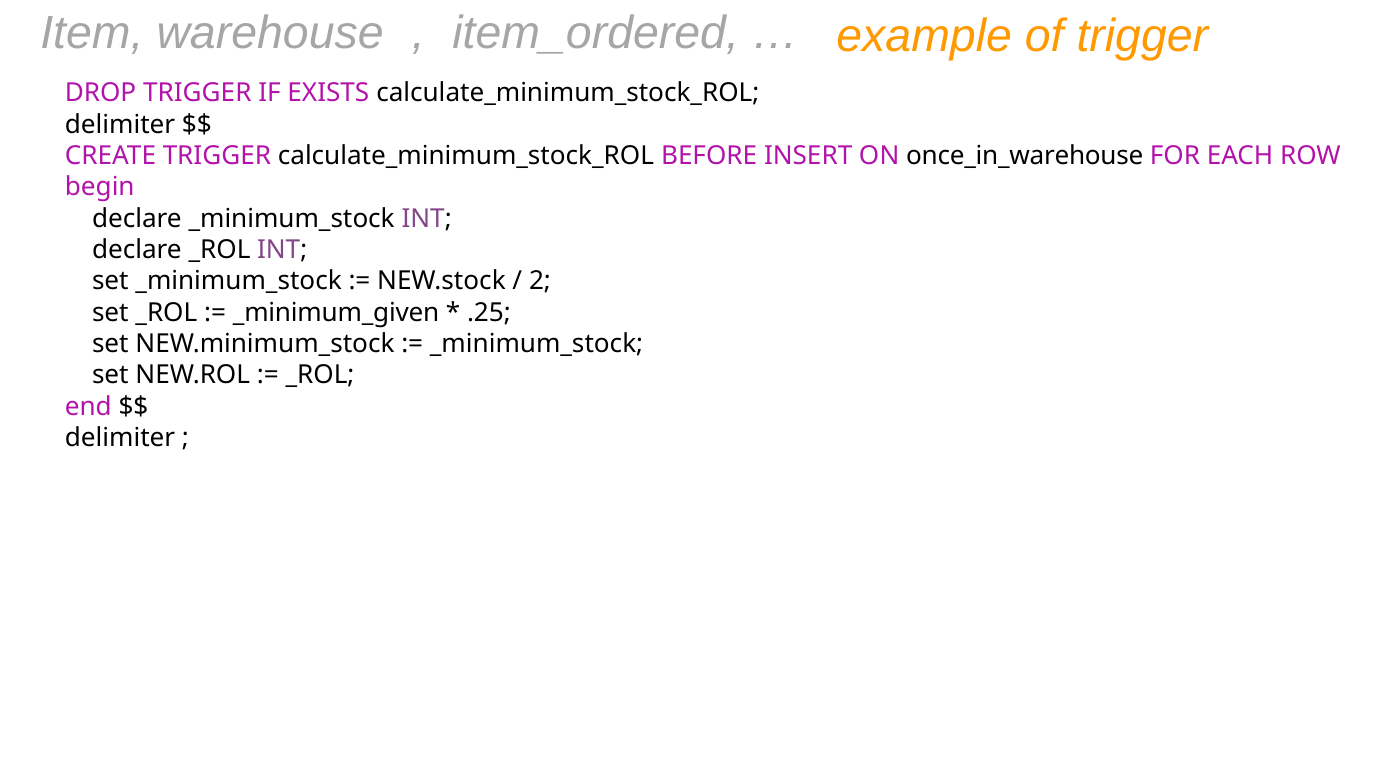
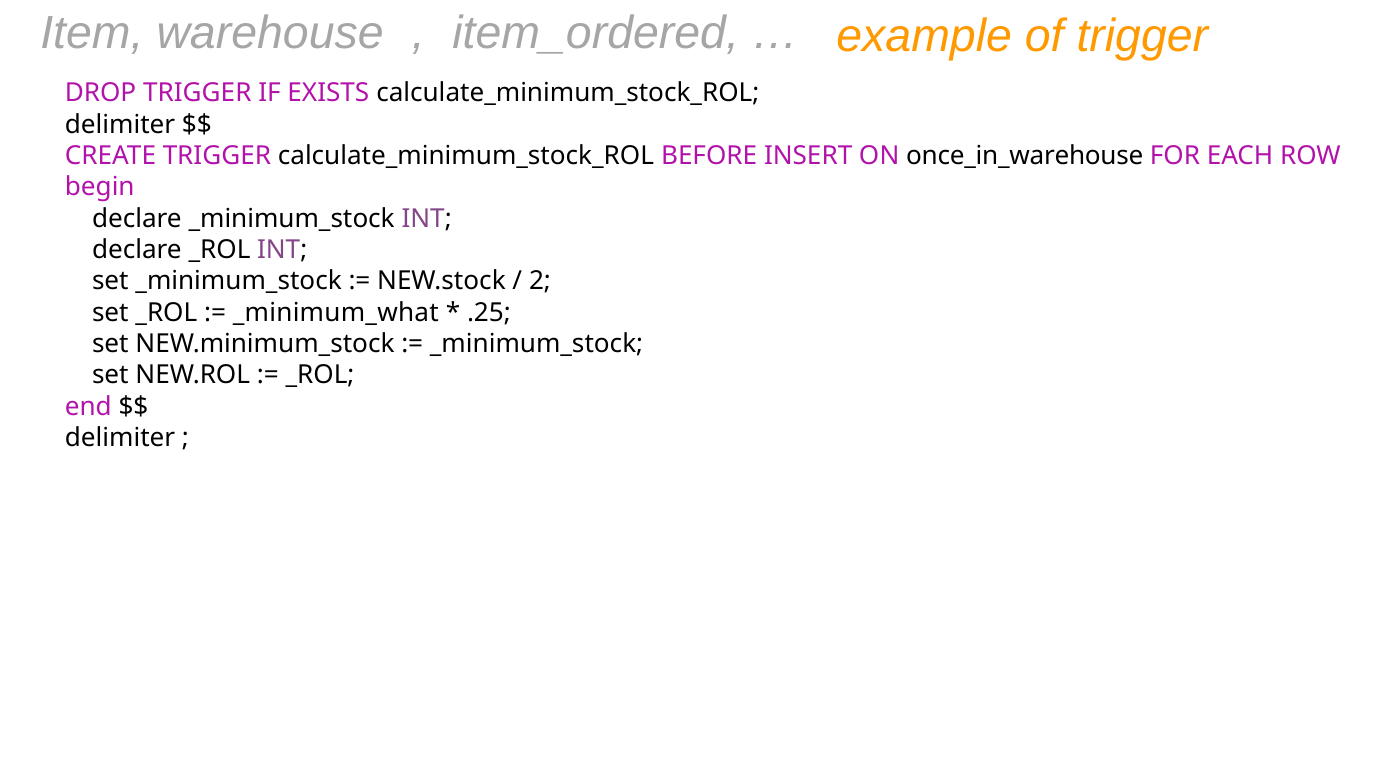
_minimum_given: _minimum_given -> _minimum_what
